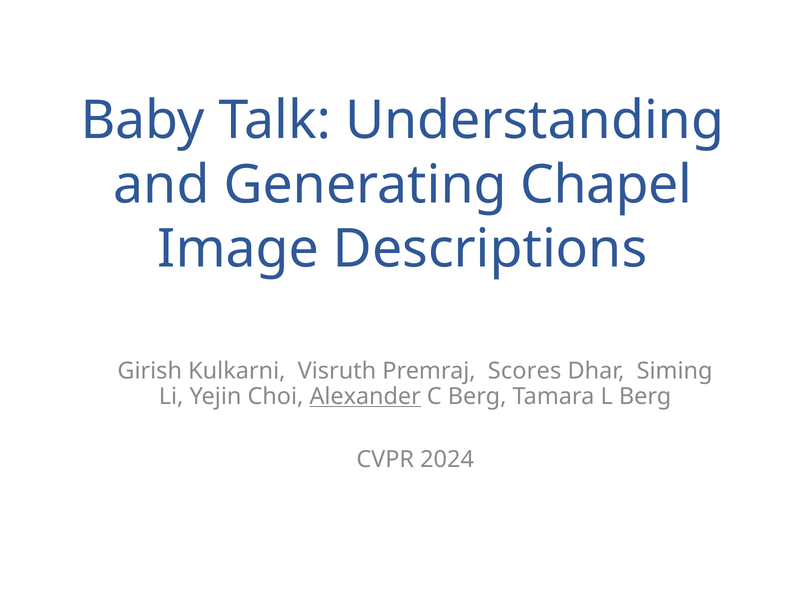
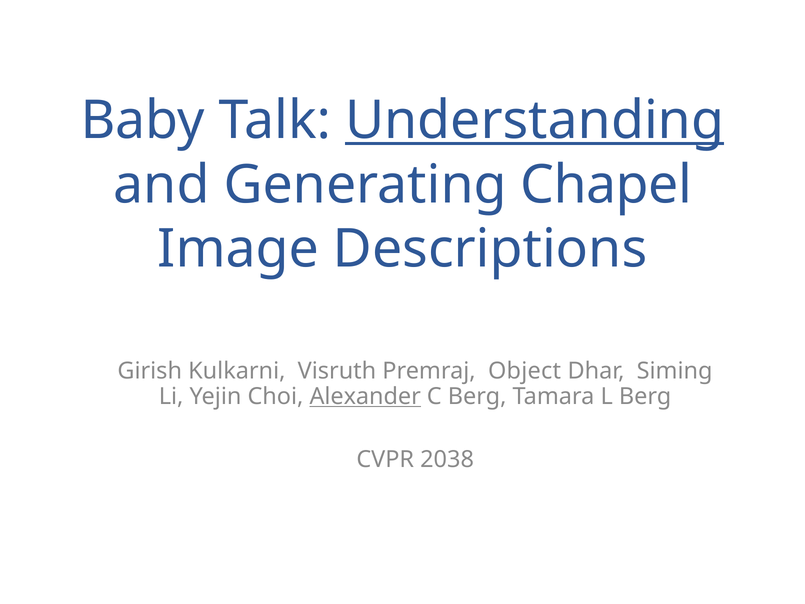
Understanding underline: none -> present
Scores: Scores -> Object
2024: 2024 -> 2038
